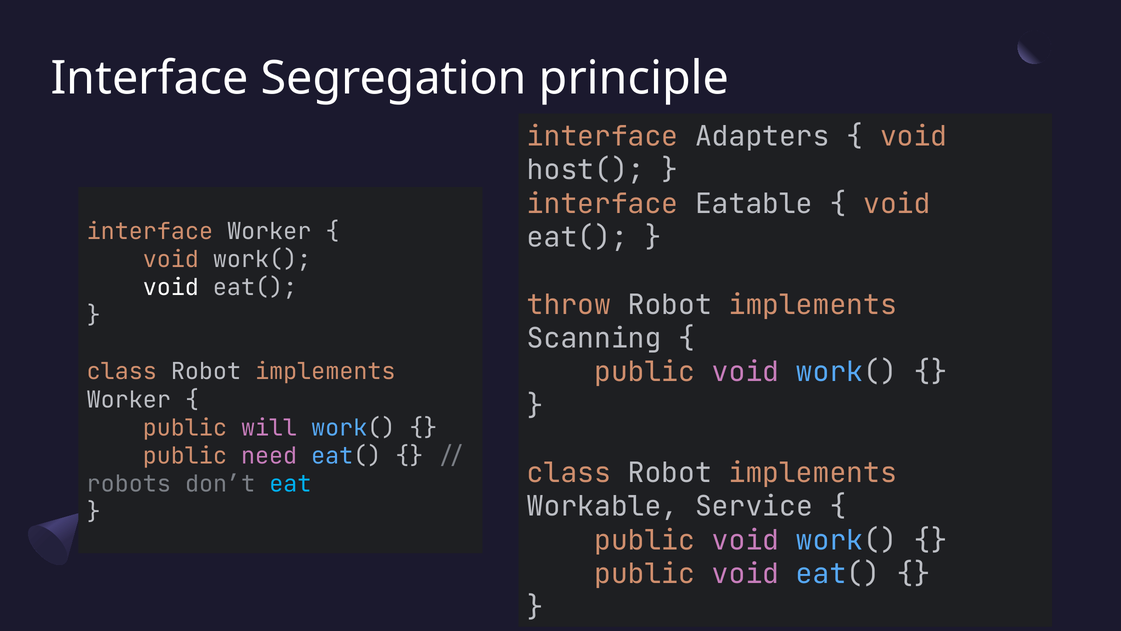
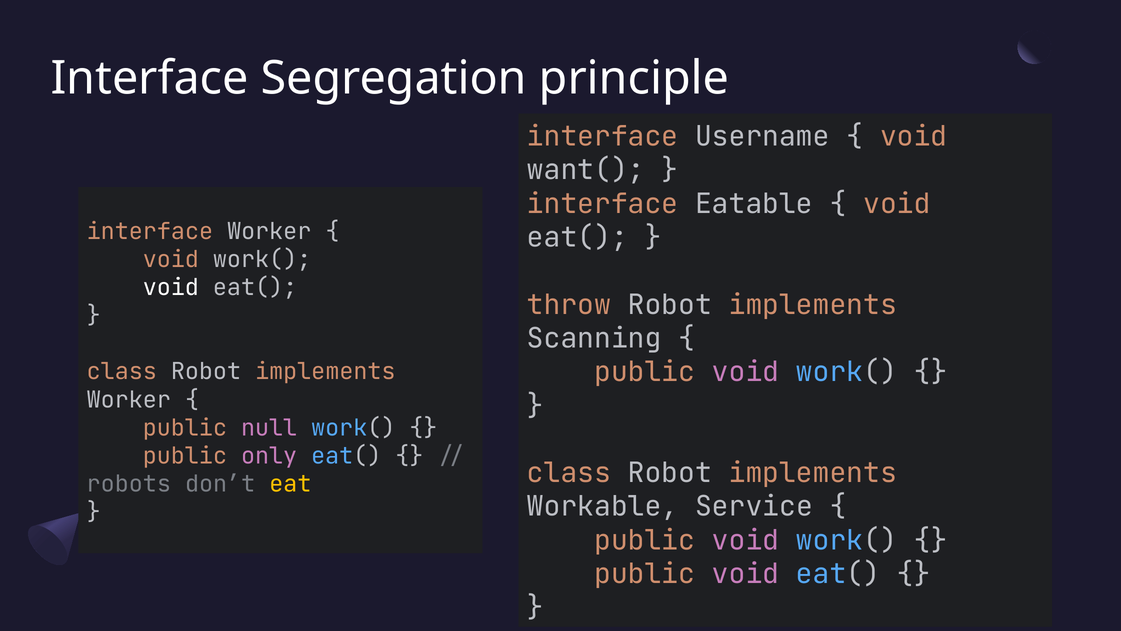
Adapters: Adapters -> Username
host(: host( -> want(
will: will -> null
need: need -> only
eat colour: light blue -> yellow
